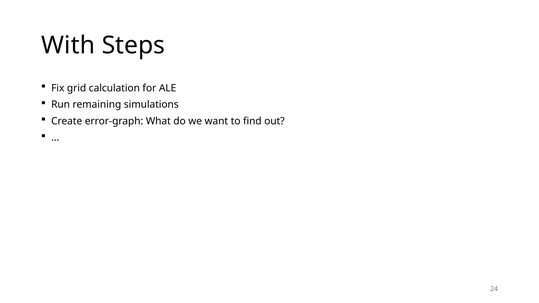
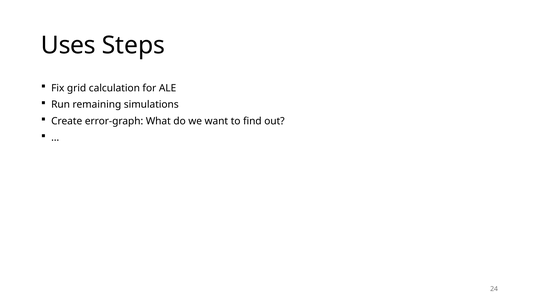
With: With -> Uses
